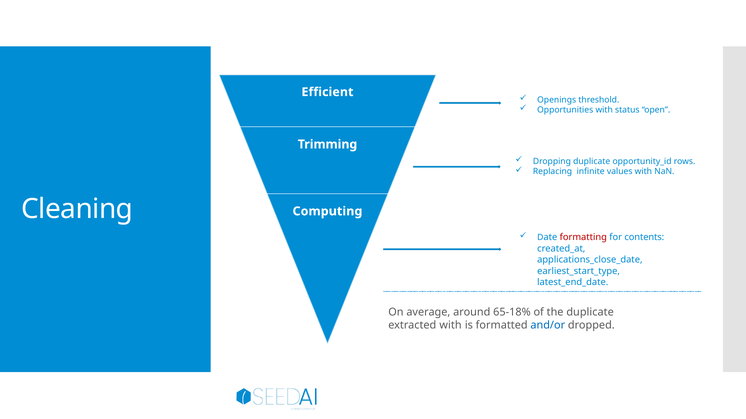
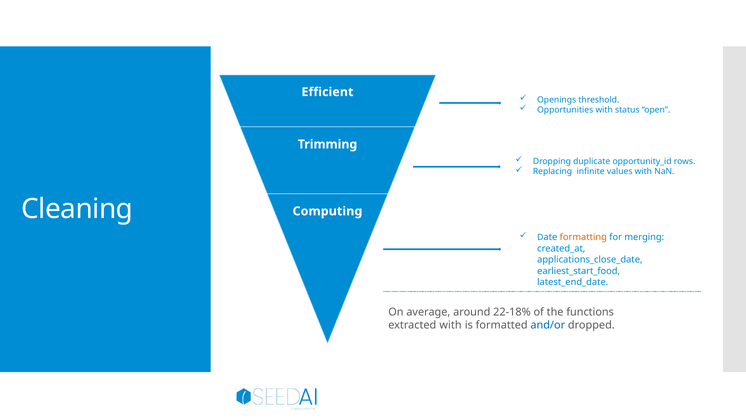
formatting colour: red -> orange
contents: contents -> merging
earliest_start_type: earliest_start_type -> earliest_start_food
65-18%: 65-18% -> 22-18%
the duplicate: duplicate -> functions
